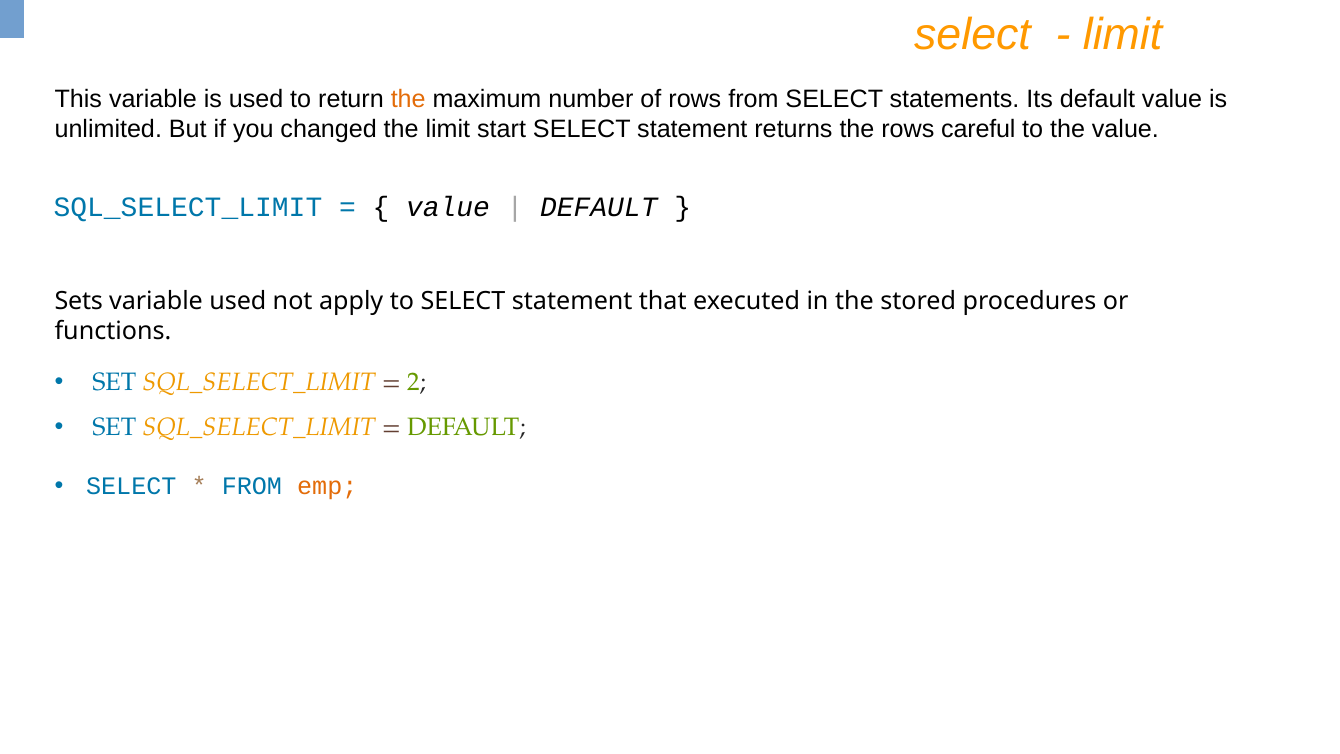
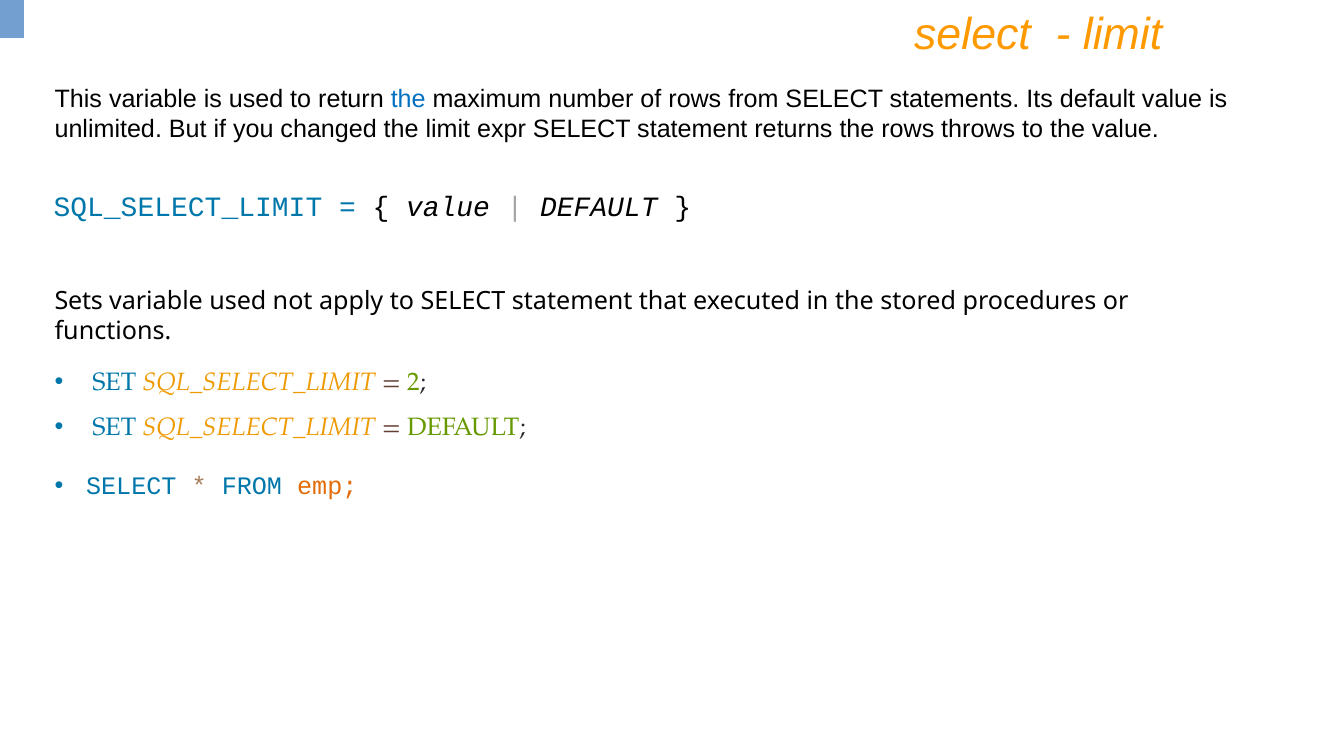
the at (408, 99) colour: orange -> blue
start: start -> expr
careful: careful -> throws
